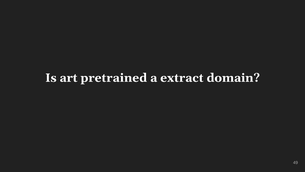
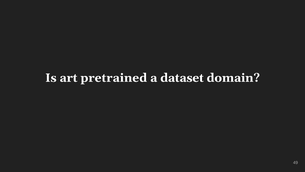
extract: extract -> dataset
